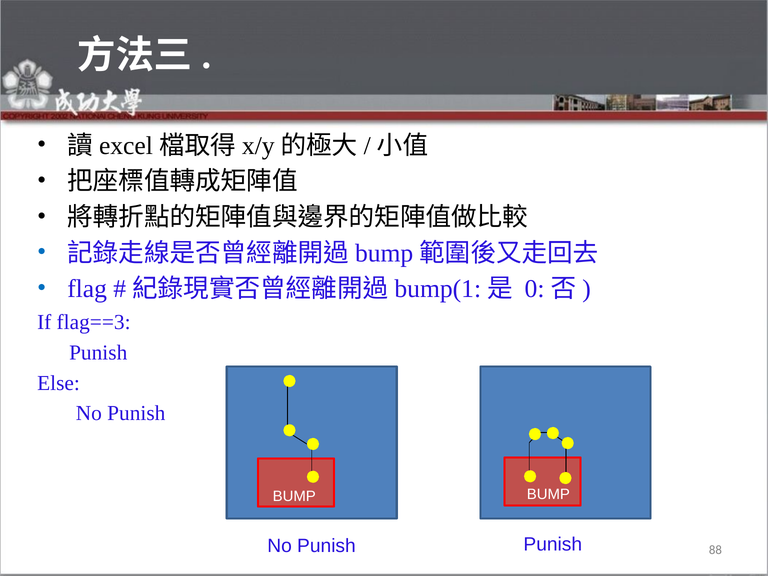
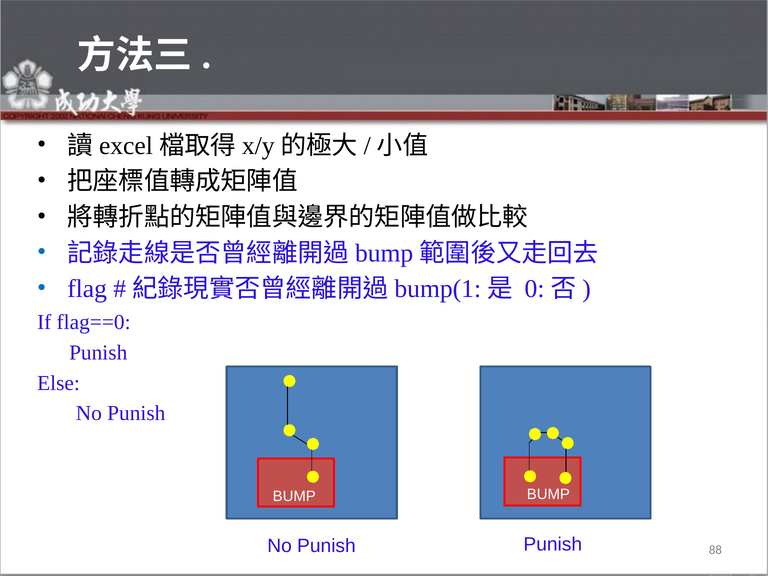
flag==3: flag==3 -> flag==0
